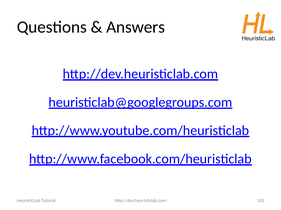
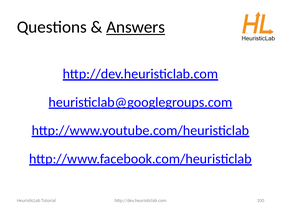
Answers underline: none -> present
